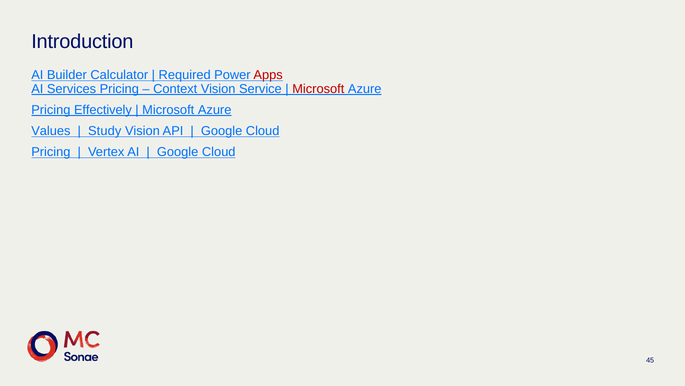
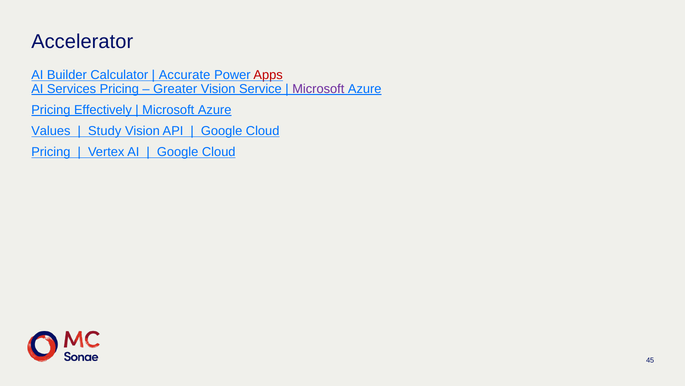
Introduction: Introduction -> Accelerator
Required: Required -> Accurate
Context: Context -> Greater
Microsoft at (318, 89) colour: red -> purple
